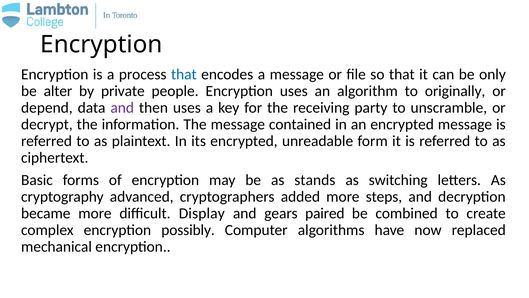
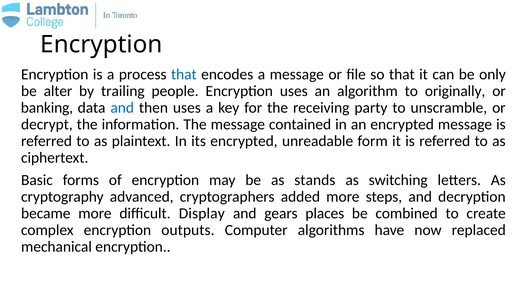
private: private -> trailing
depend: depend -> banking
and at (122, 108) colour: purple -> blue
paired: paired -> places
possibly: possibly -> outputs
